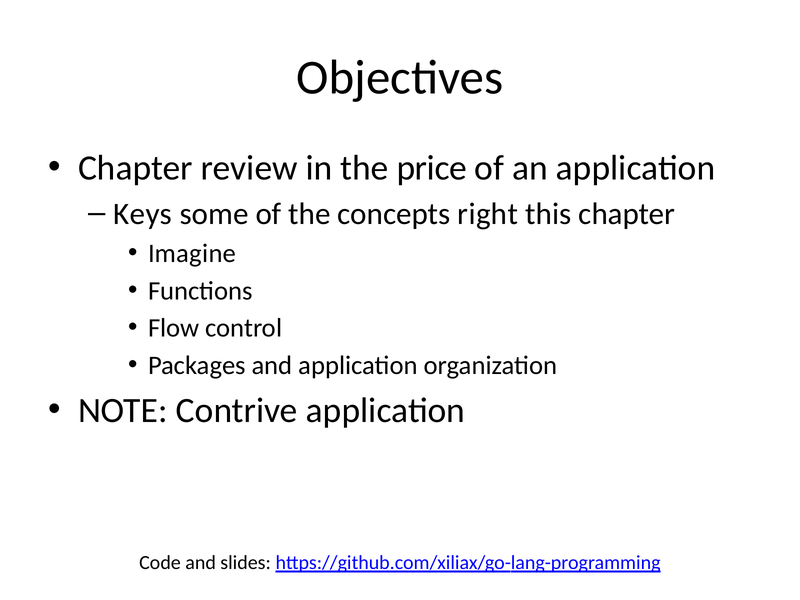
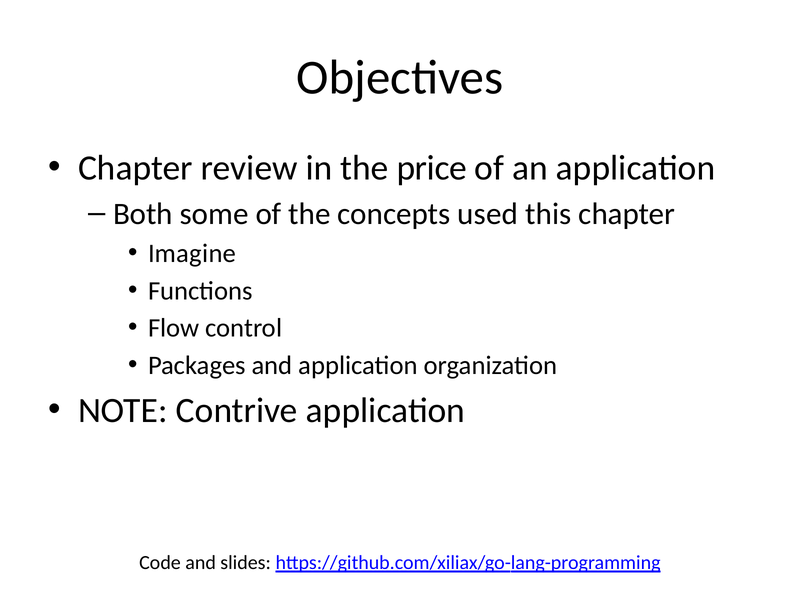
Keys: Keys -> Both
right: right -> used
